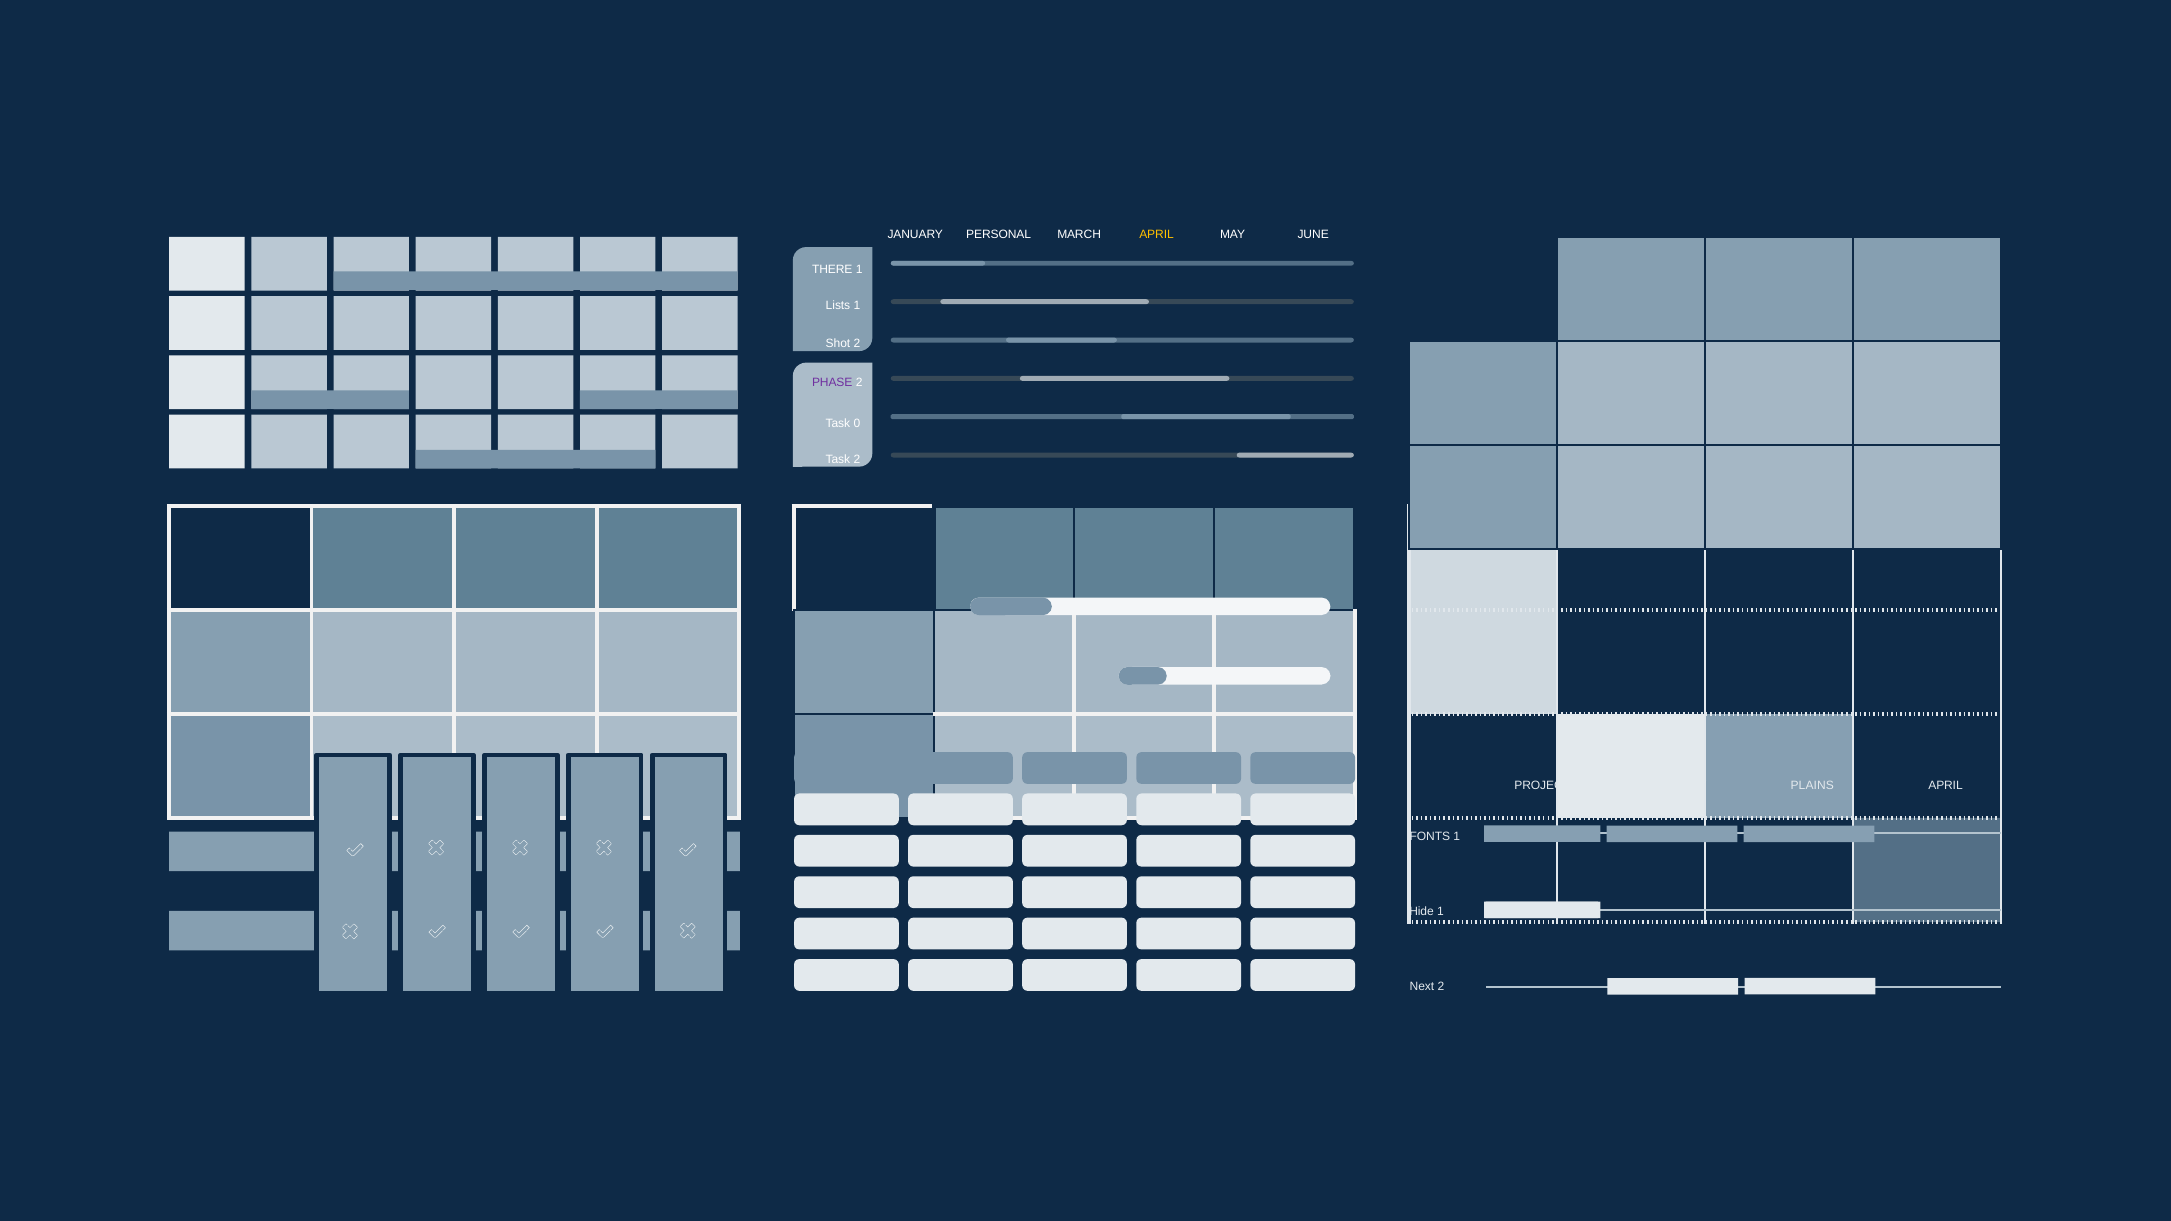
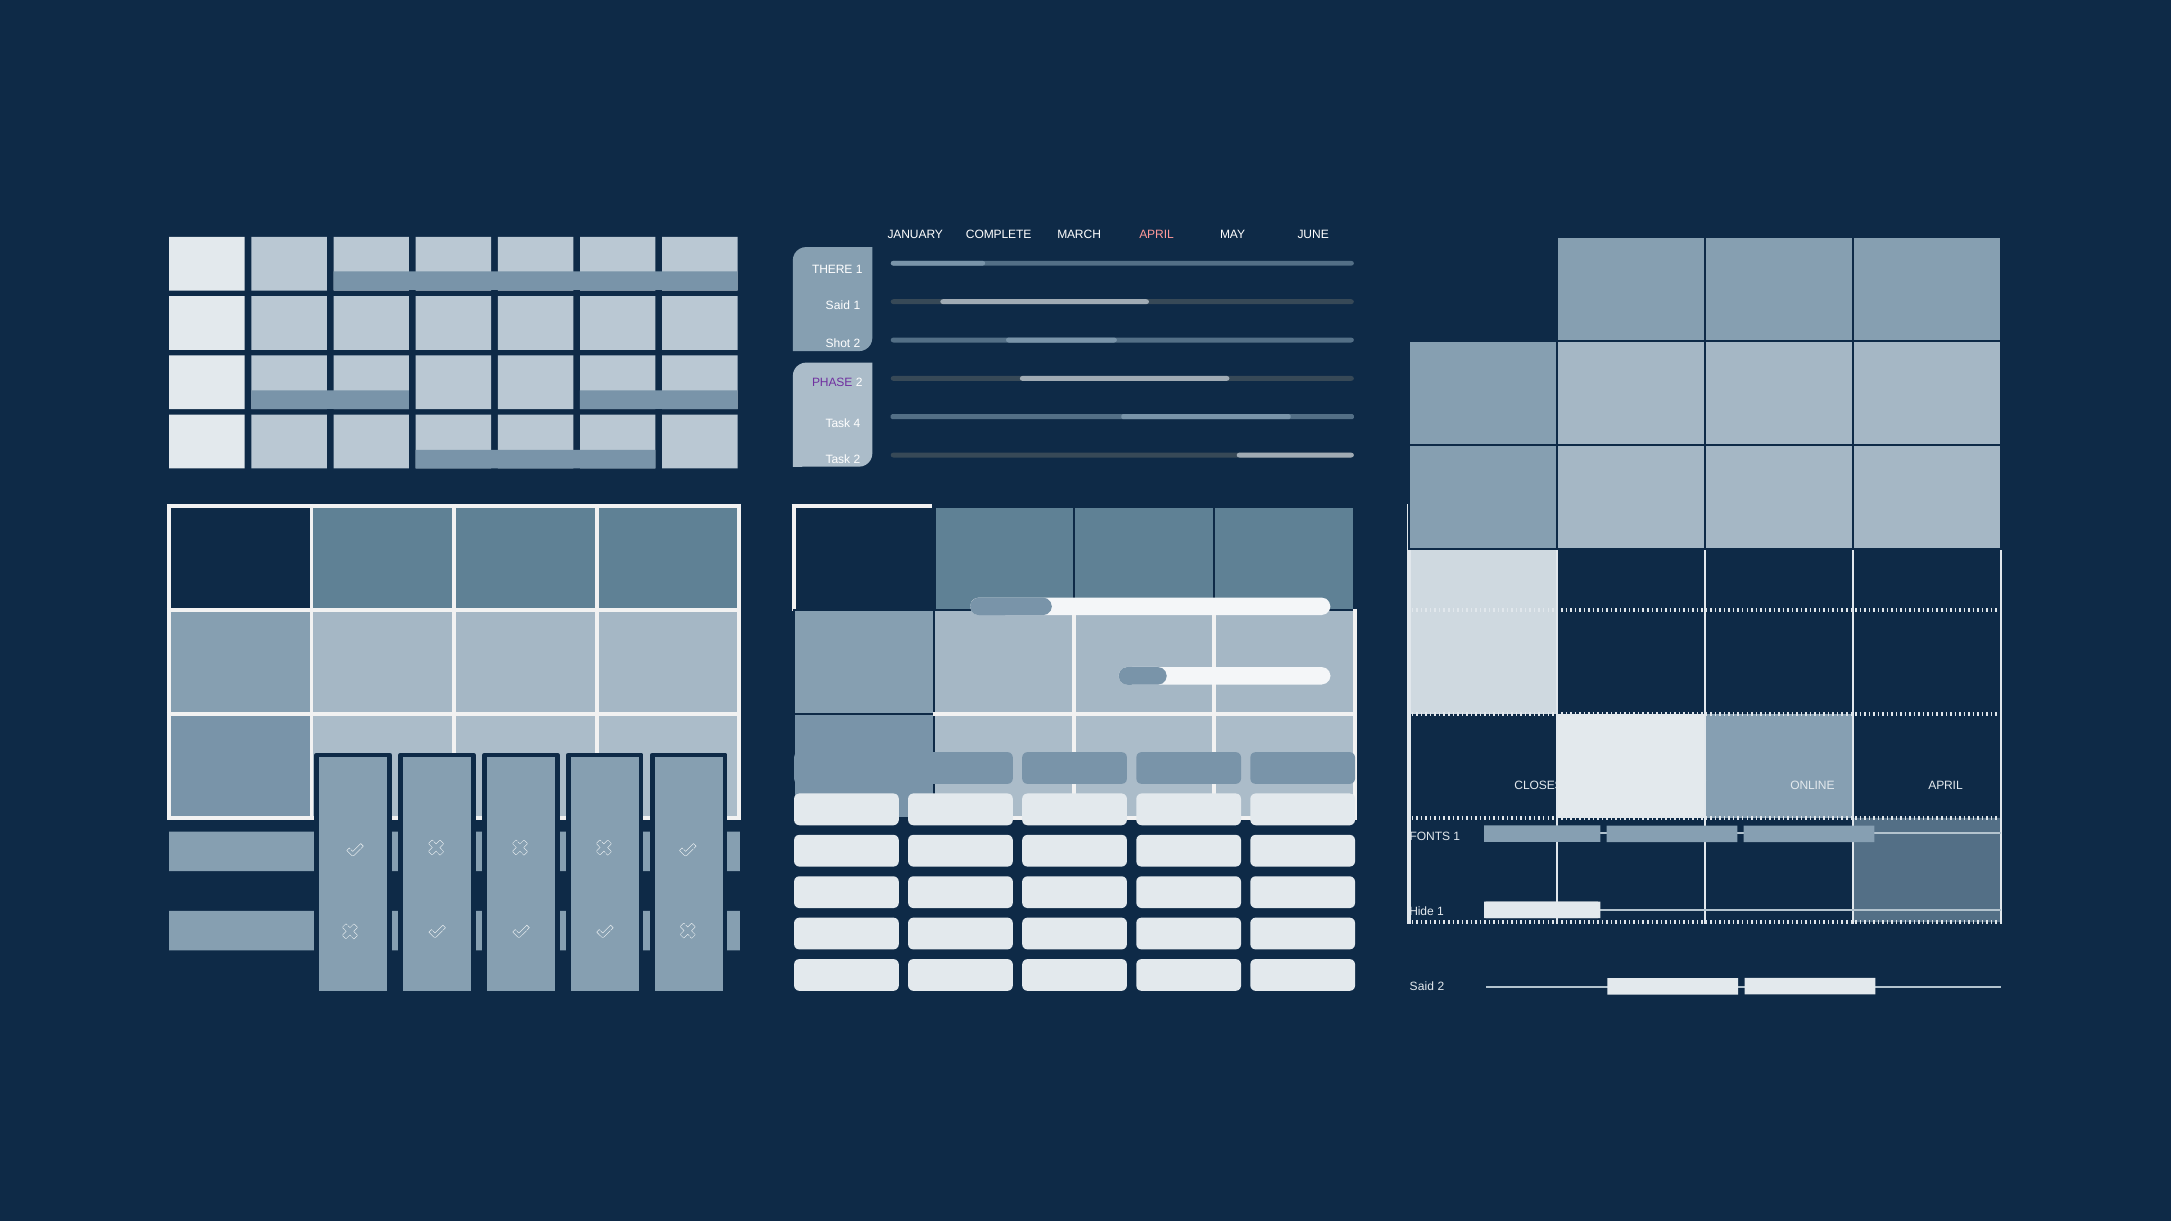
PERSONAL: PERSONAL -> COMPLETE
APRIL at (1157, 234) colour: yellow -> pink
Lists at (838, 306): Lists -> Said
0: 0 -> 4
PROJECT: PROJECT -> CLOSEST
PLAINS: PLAINS -> ONLINE
Next at (1422, 987): Next -> Said
